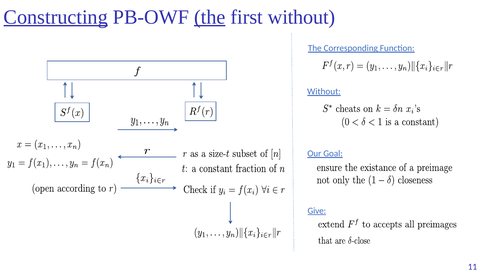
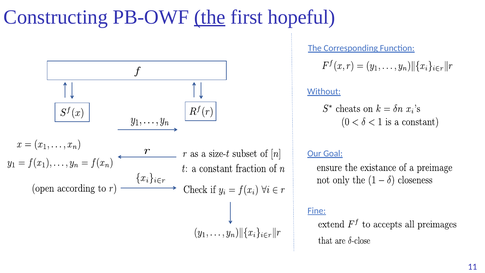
Constructing underline: present -> none
first without: without -> hopeful
Give: Give -> Fine
